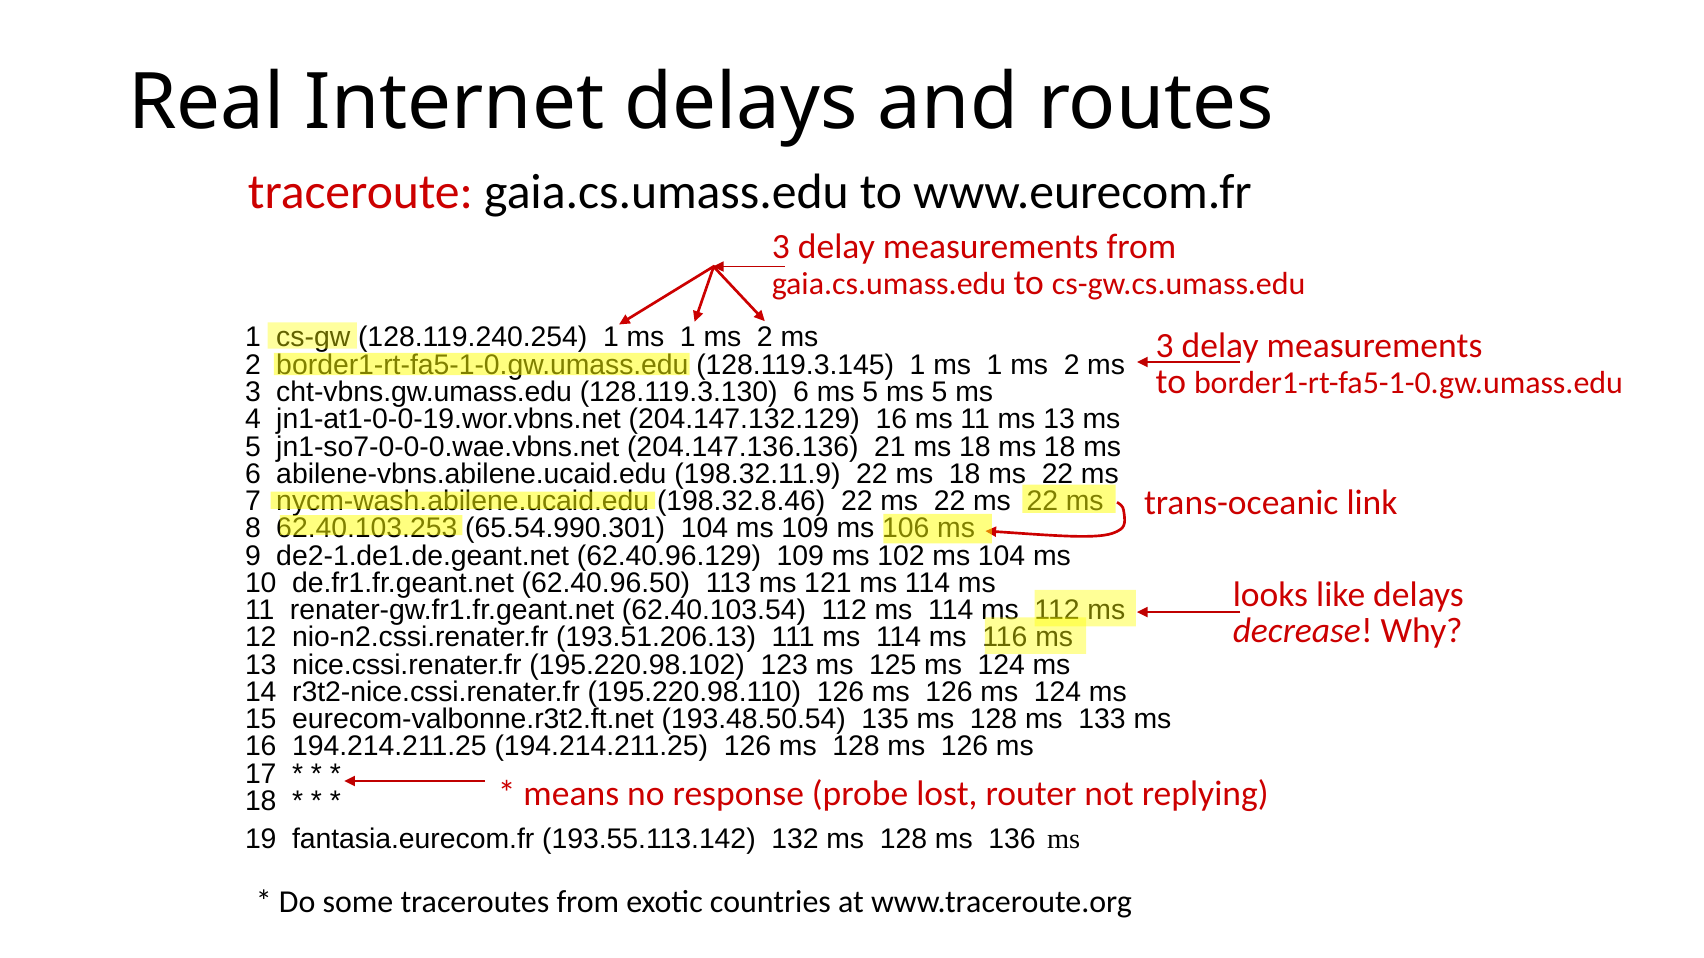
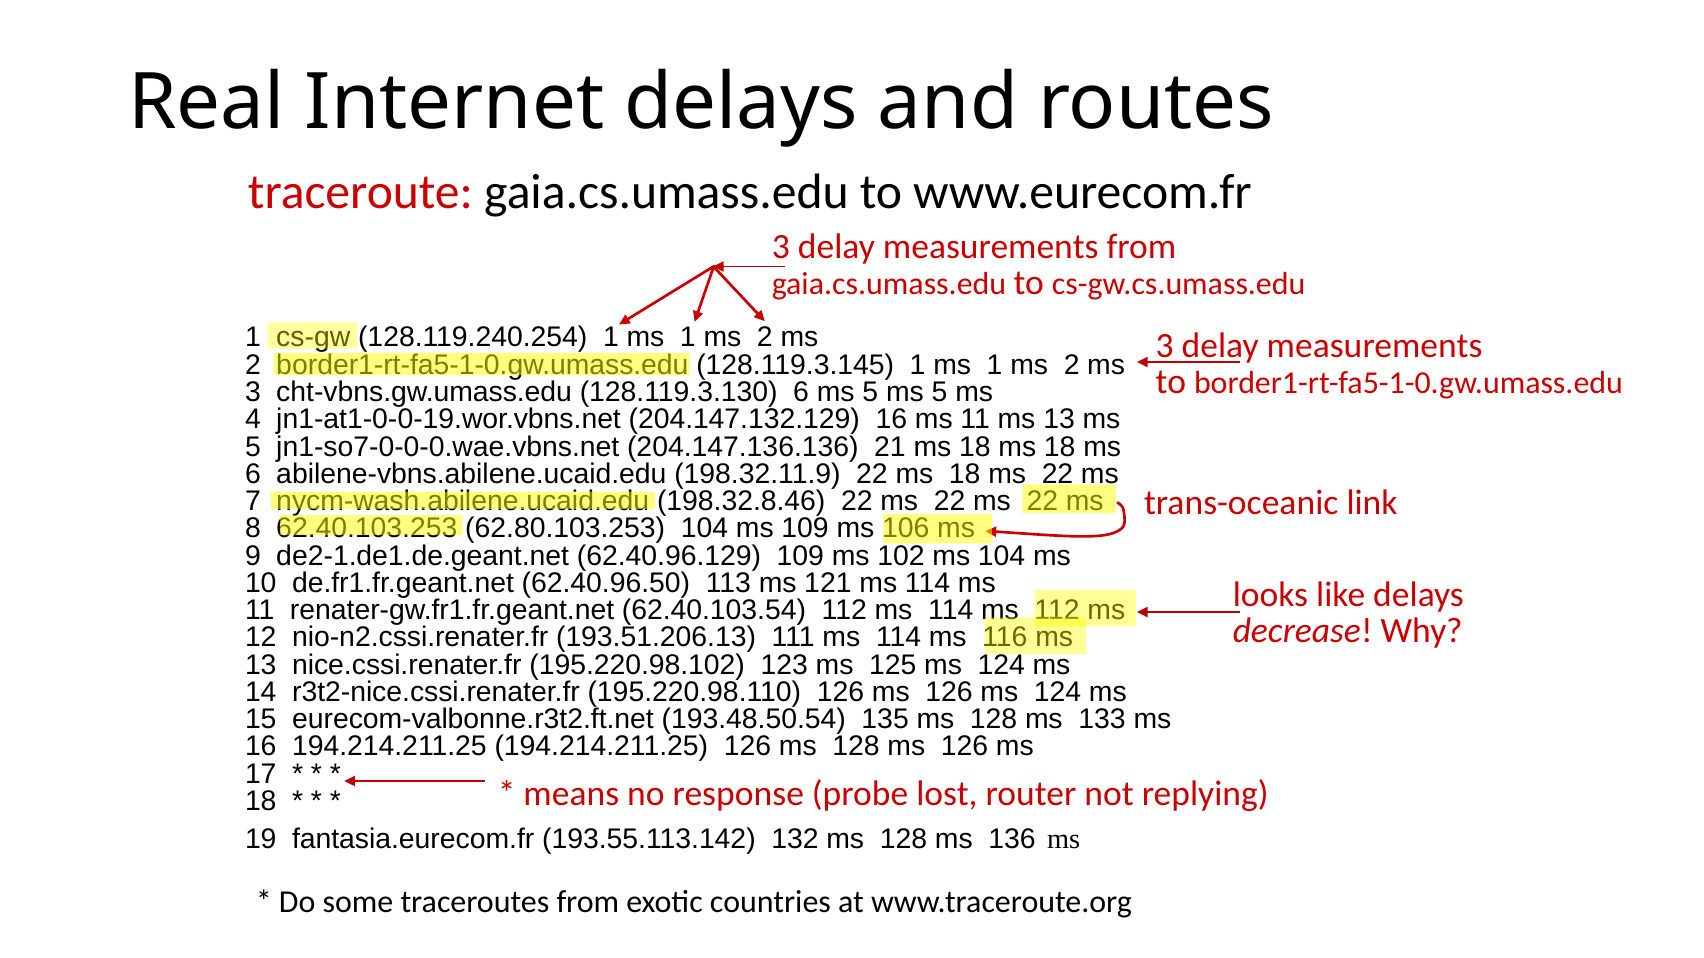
65.54.990.301: 65.54.990.301 -> 62.80.103.253
